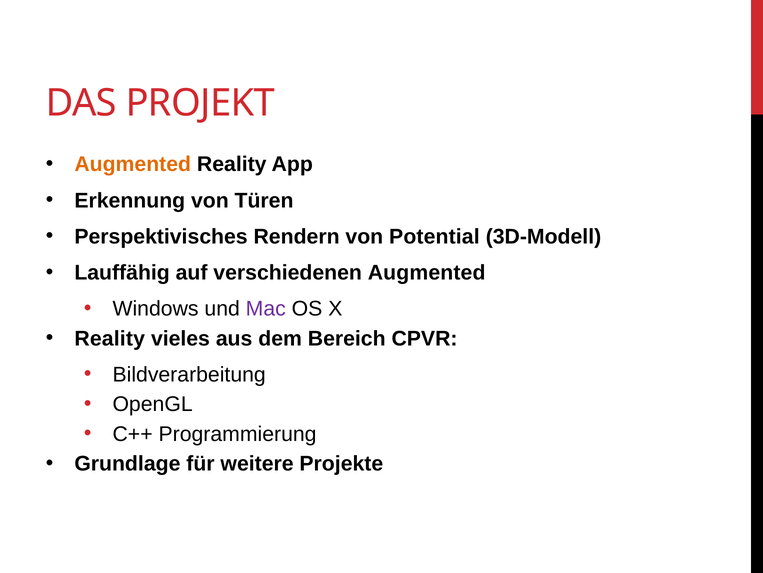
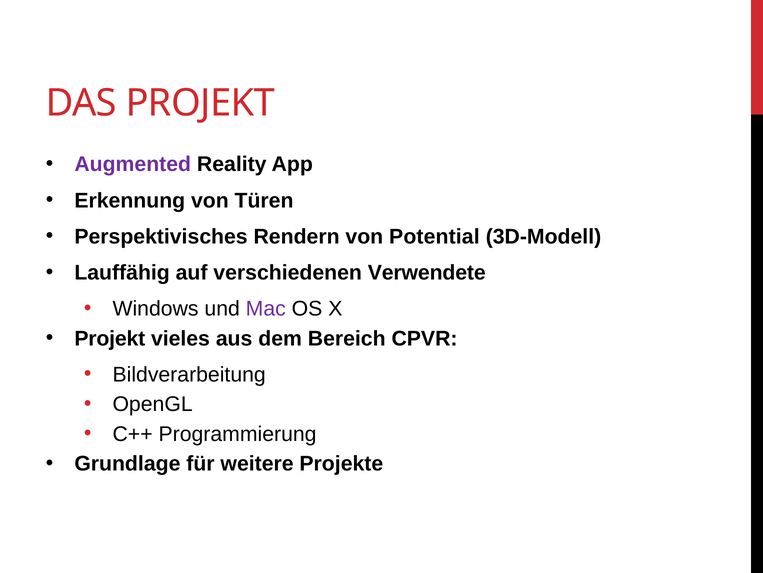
Augmented at (133, 164) colour: orange -> purple
verschiedenen Augmented: Augmented -> Verwendete
Reality at (110, 338): Reality -> Projekt
